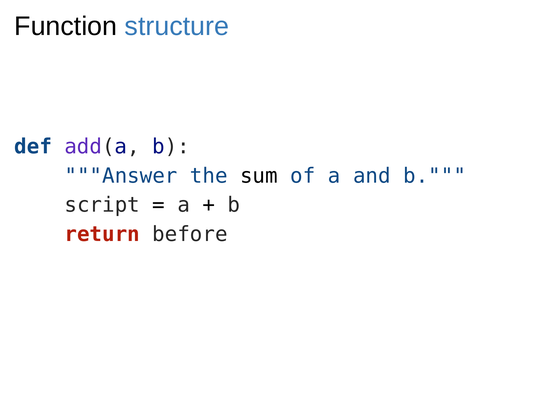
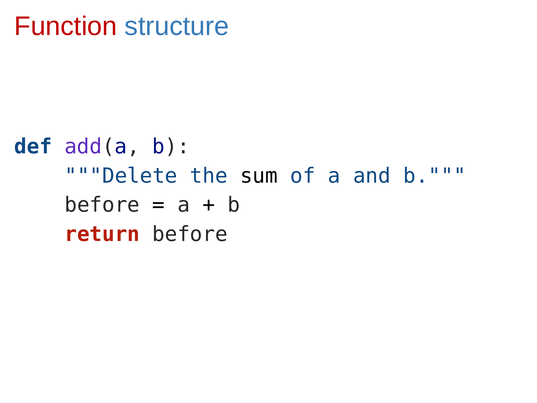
Function colour: black -> red
Answer: Answer -> Delete
script at (102, 205): script -> before
